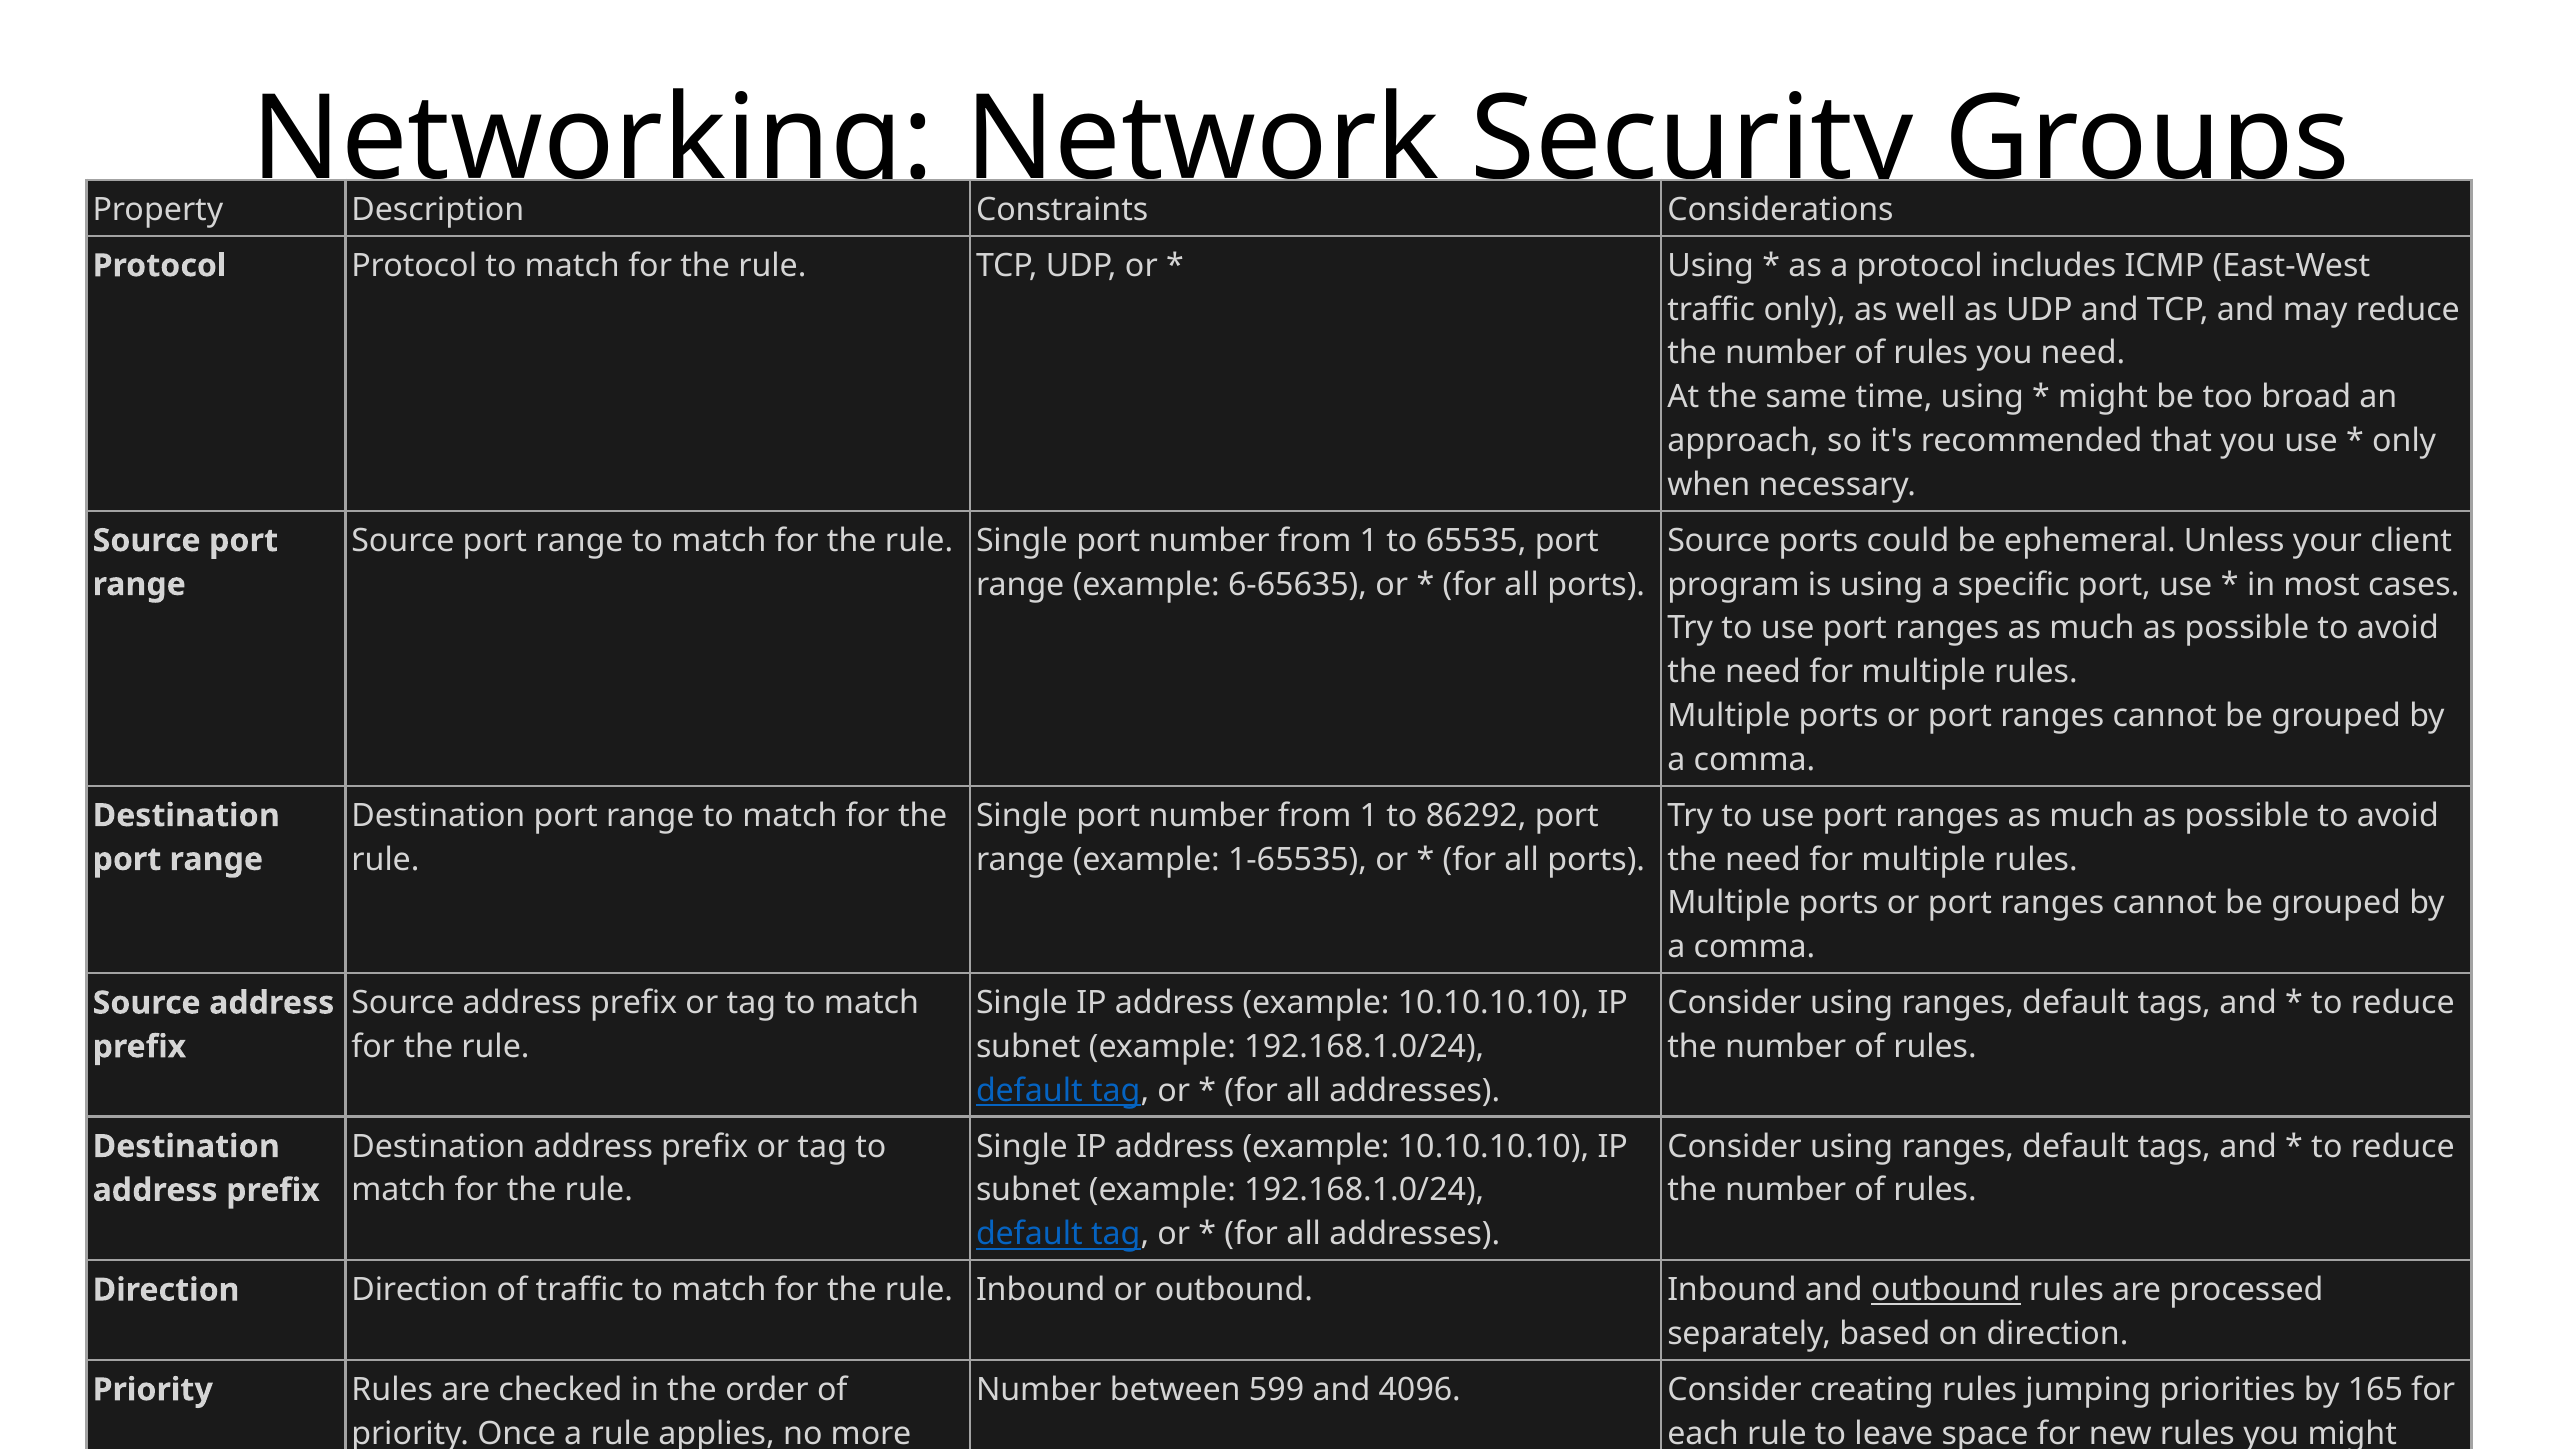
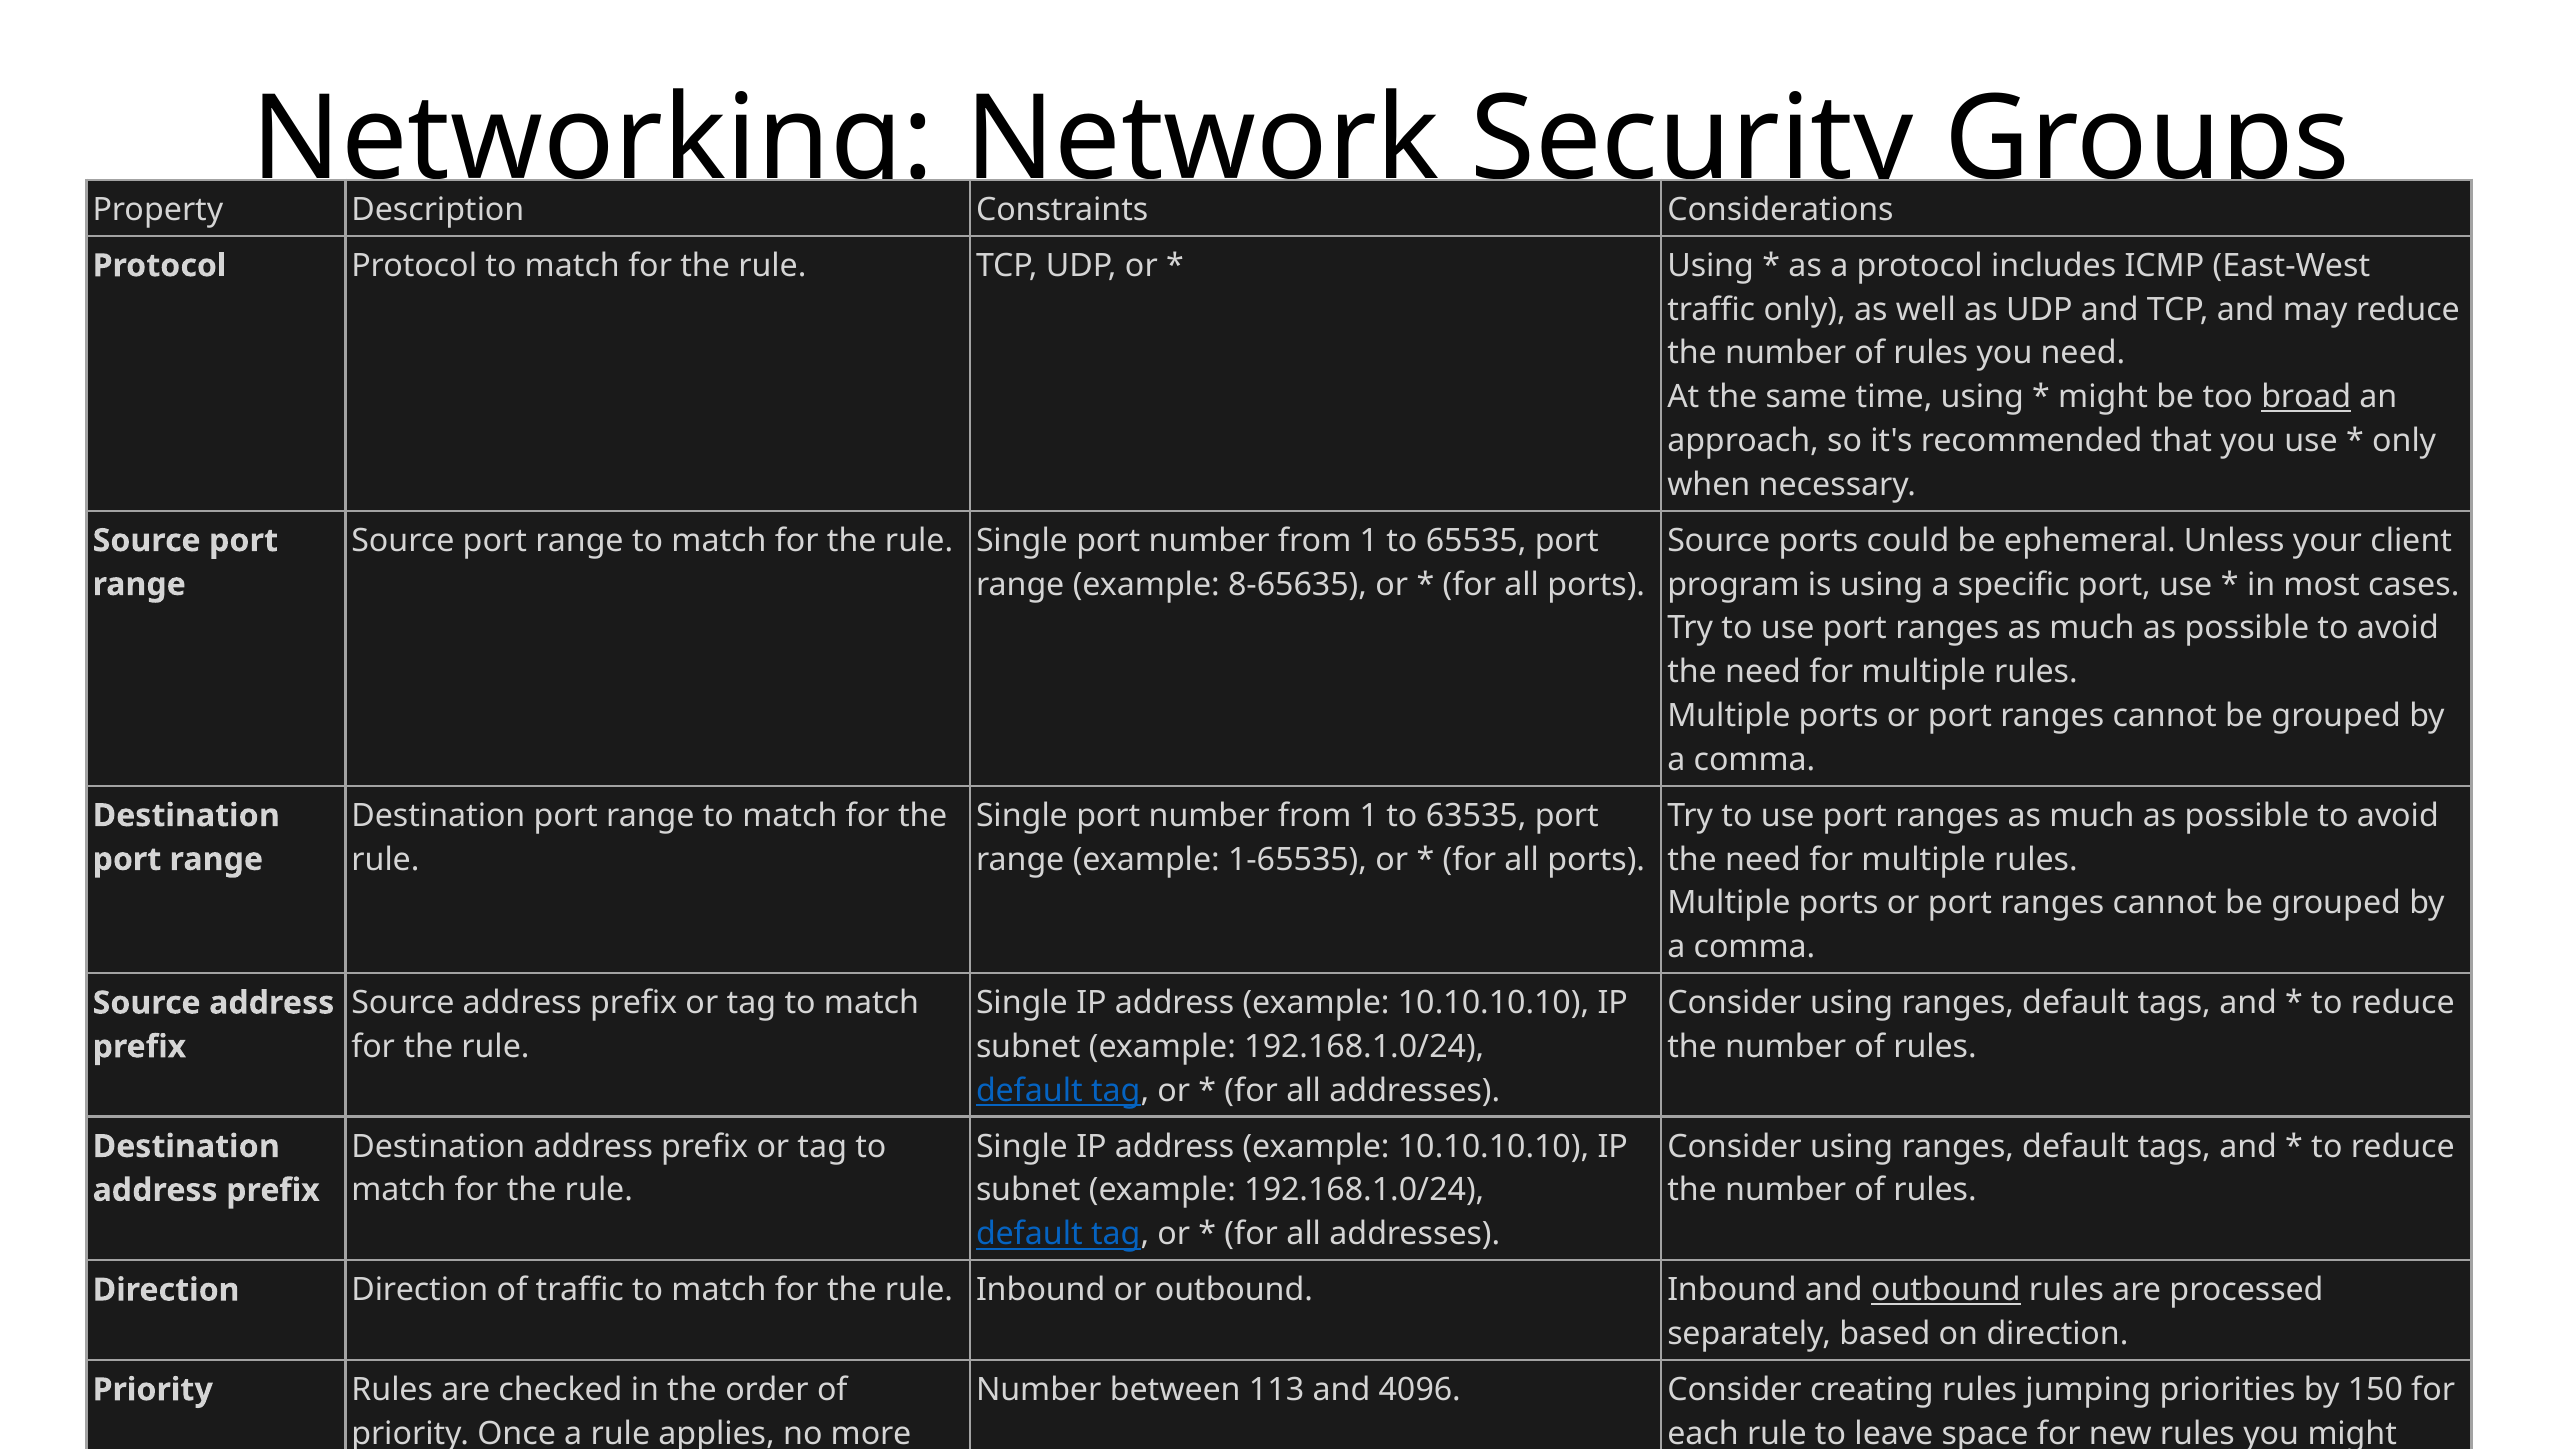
broad underline: none -> present
6-65635: 6-65635 -> 8-65635
86292: 86292 -> 63535
599: 599 -> 113
165: 165 -> 150
